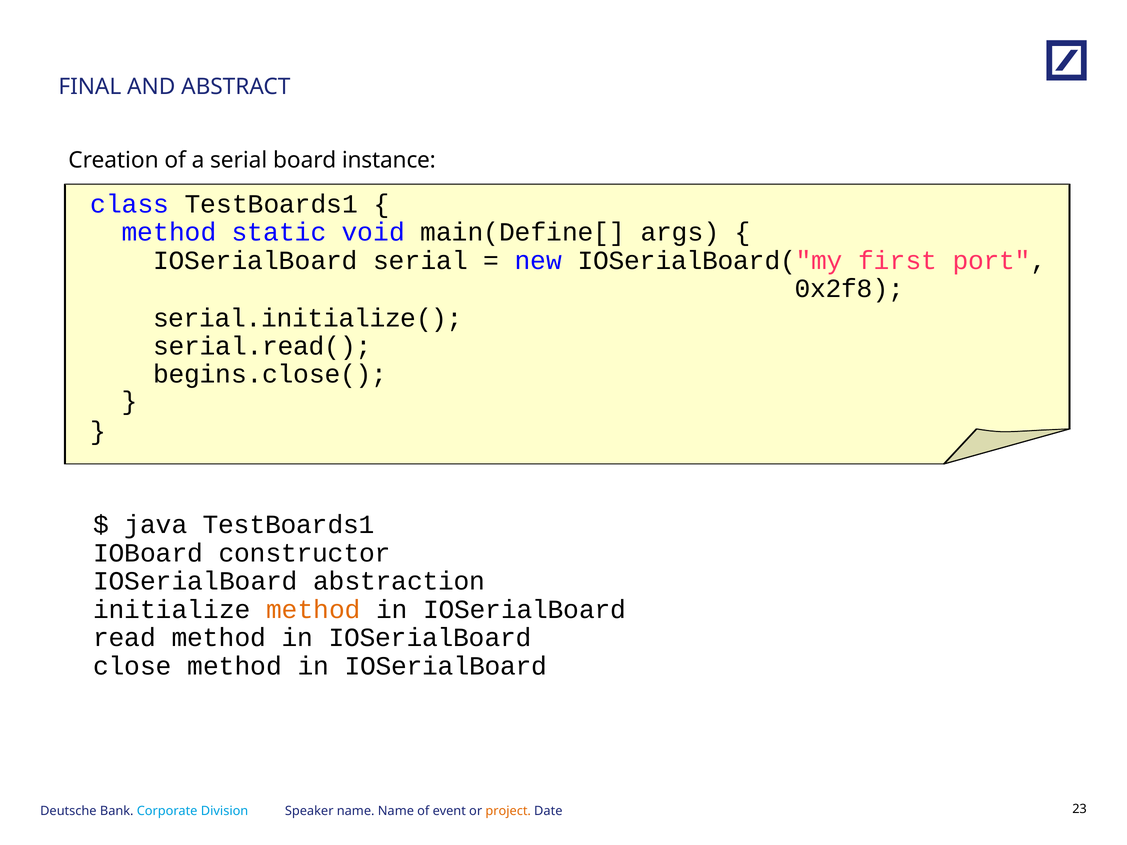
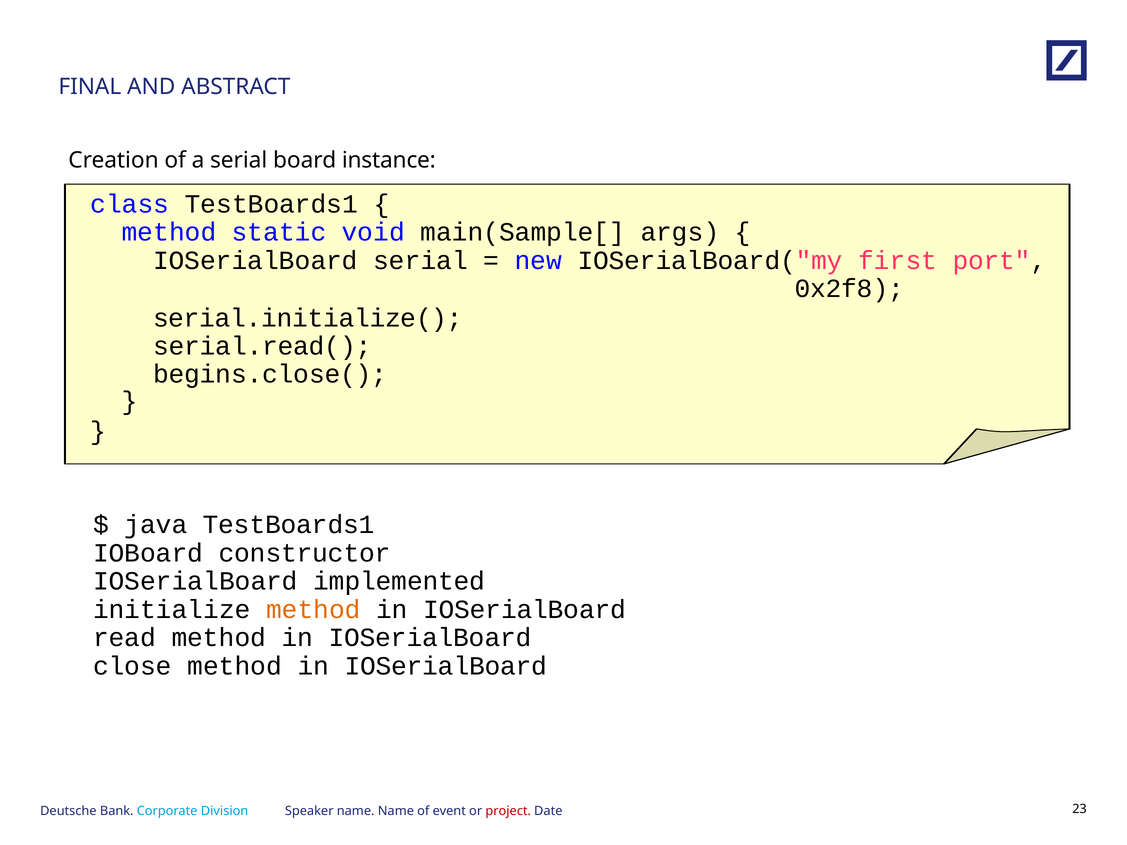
main(Define[: main(Define[ -> main(Sample[
abstraction: abstraction -> implemented
project colour: orange -> red
